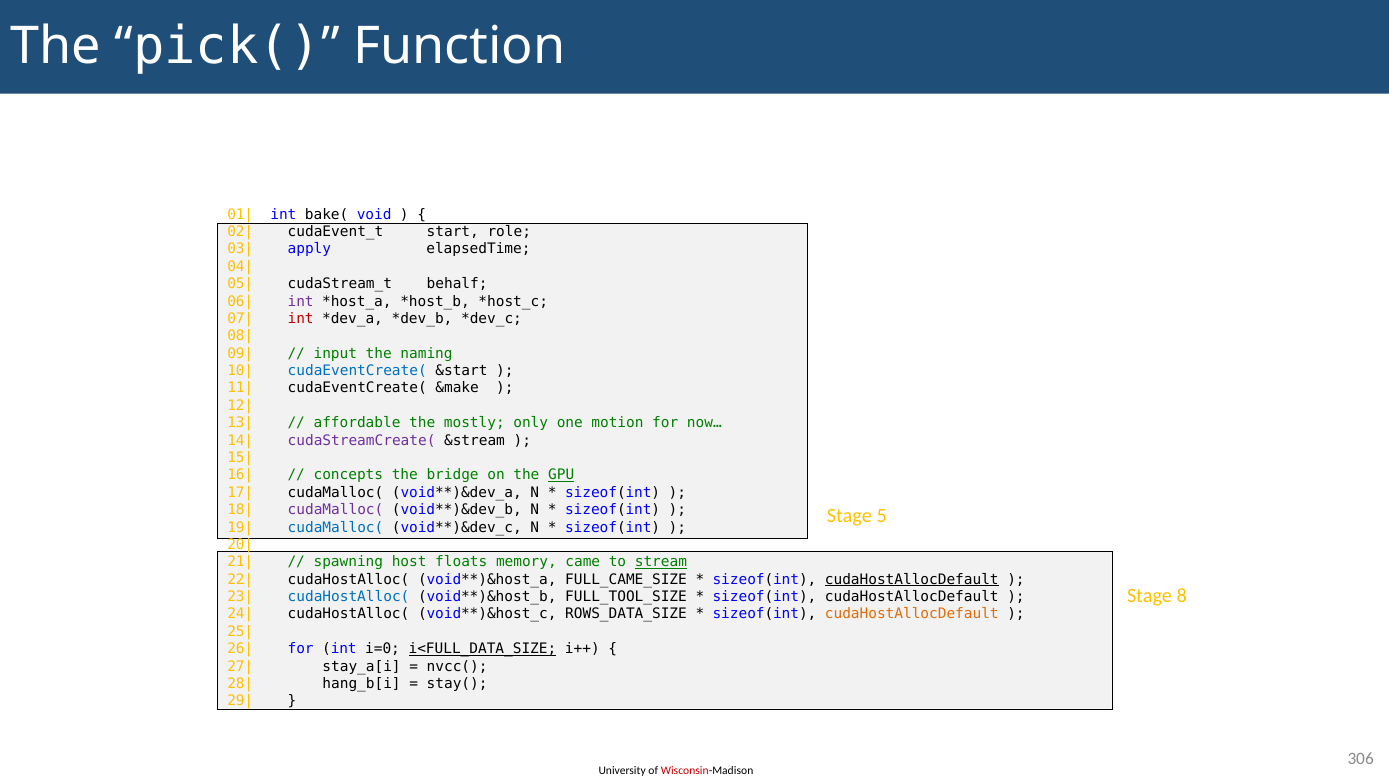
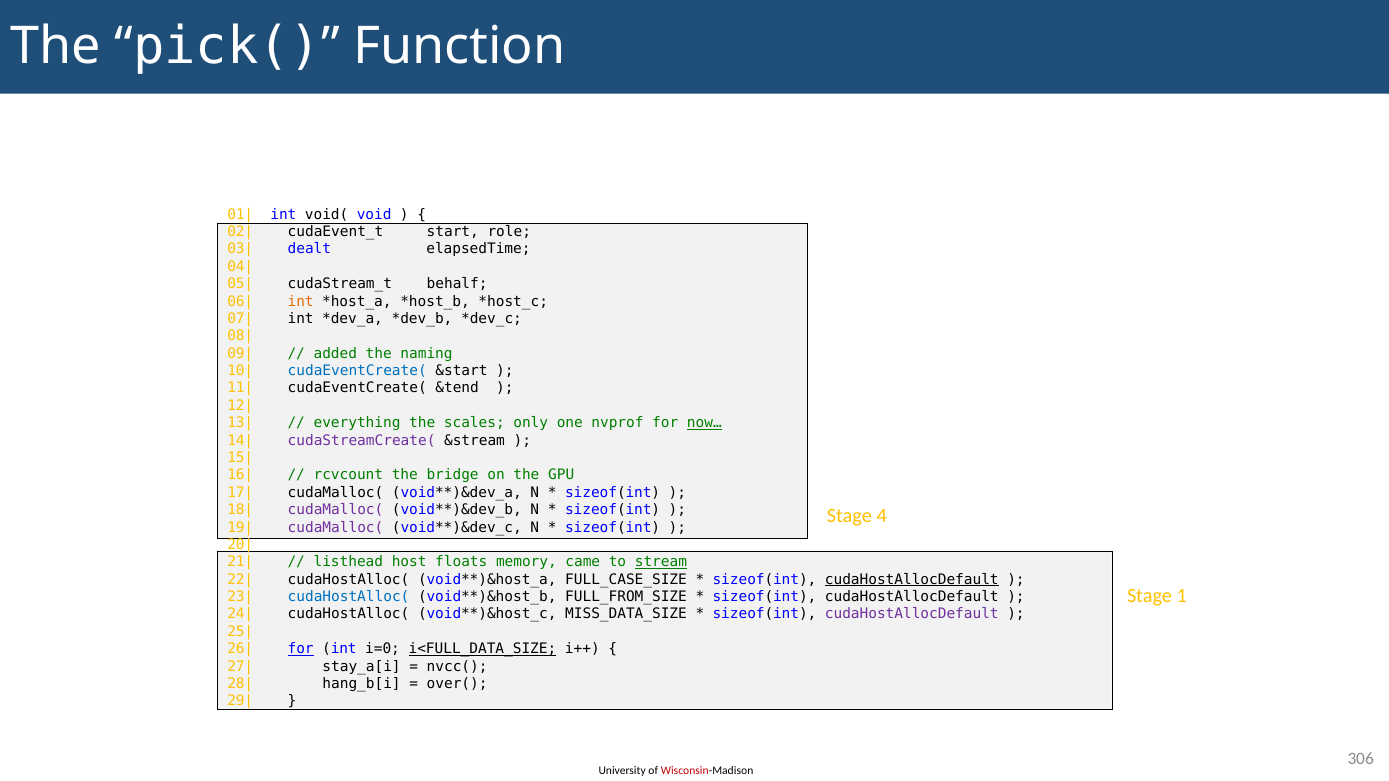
bake(: bake( -> void(
apply: apply -> dealt
int at (301, 301) colour: purple -> orange
int at (301, 319) colour: red -> black
input: input -> added
&make: &make -> &tend
affordable: affordable -> everything
mostly: mostly -> scales
motion: motion -> nvprof
now… underline: none -> present
concepts: concepts -> rcvcount
GPU underline: present -> none
5: 5 -> 4
cudaMalloc( at (336, 527) colour: blue -> purple
spawning: spawning -> listhead
FULL_CAME_SIZE: FULL_CAME_SIZE -> FULL_CASE_SIZE
8: 8 -> 1
FULL_TOOL_SIZE: FULL_TOOL_SIZE -> FULL_FROM_SIZE
ROWS_DATA_SIZE: ROWS_DATA_SIZE -> MISS_DATA_SIZE
cudaHostAllocDefault at (912, 614) colour: orange -> purple
for at (301, 649) underline: none -> present
stay(: stay( -> over(
